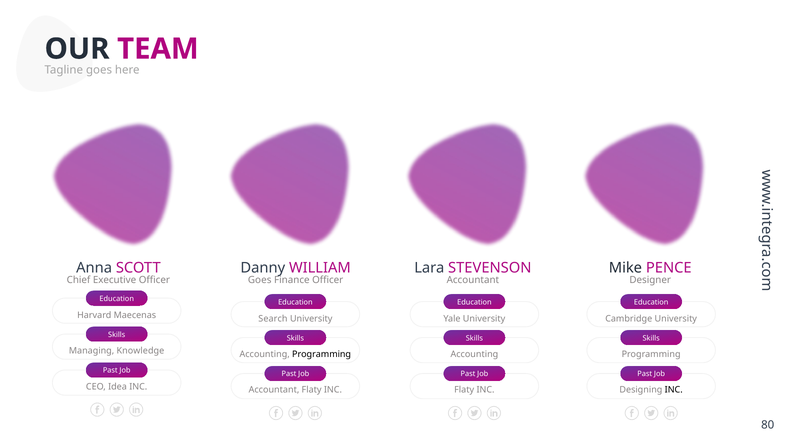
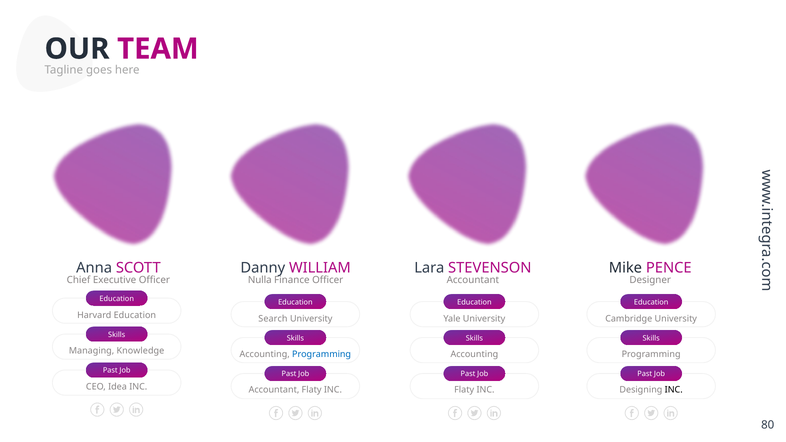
Goes at (260, 280): Goes -> Nulla
Harvard Maecenas: Maecenas -> Education
Programming at (322, 354) colour: black -> blue
